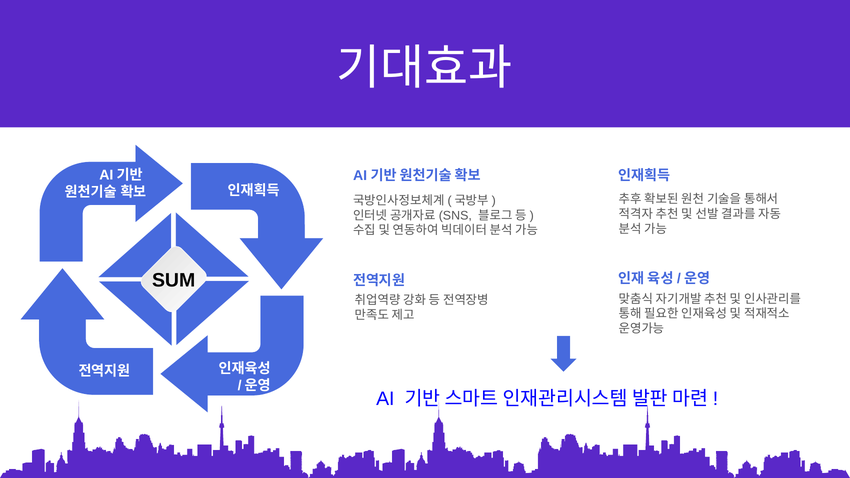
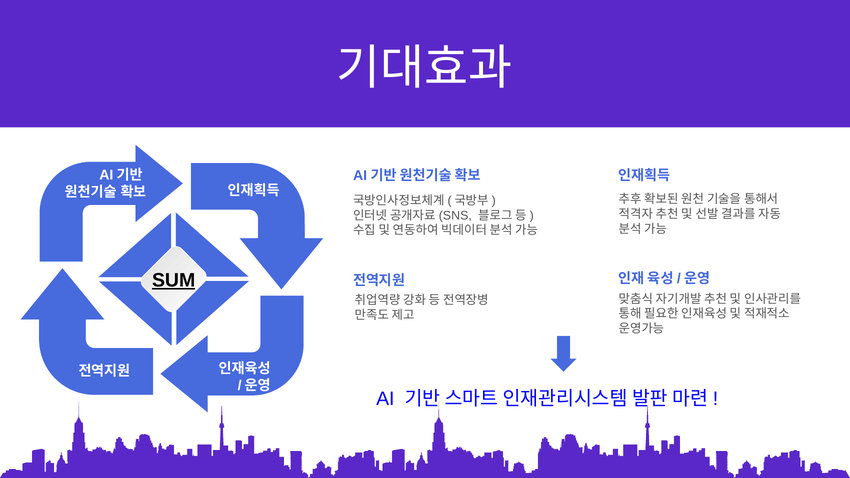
SUM underline: none -> present
